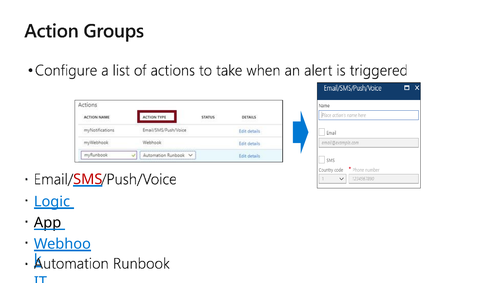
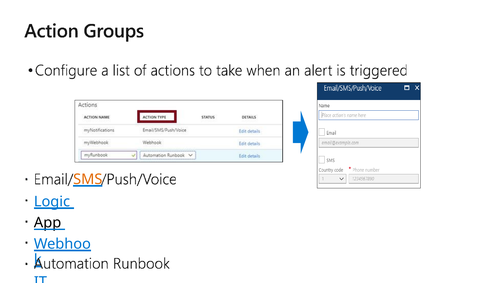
SMS colour: red -> orange
